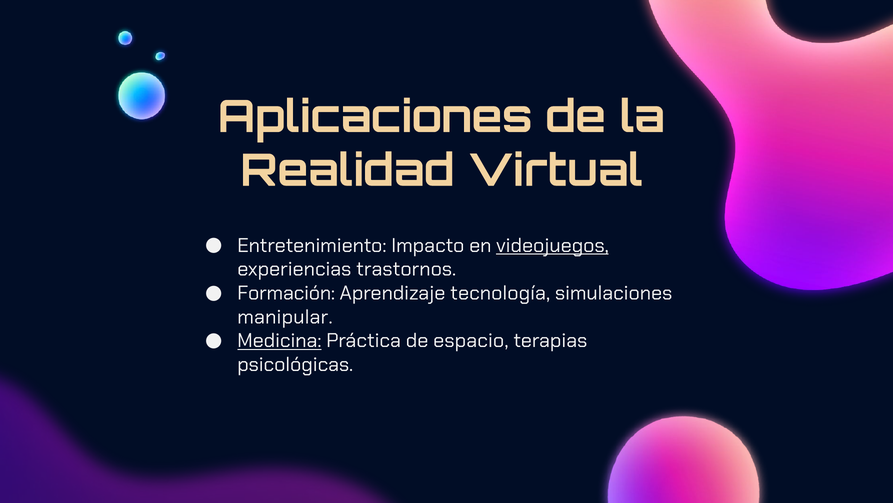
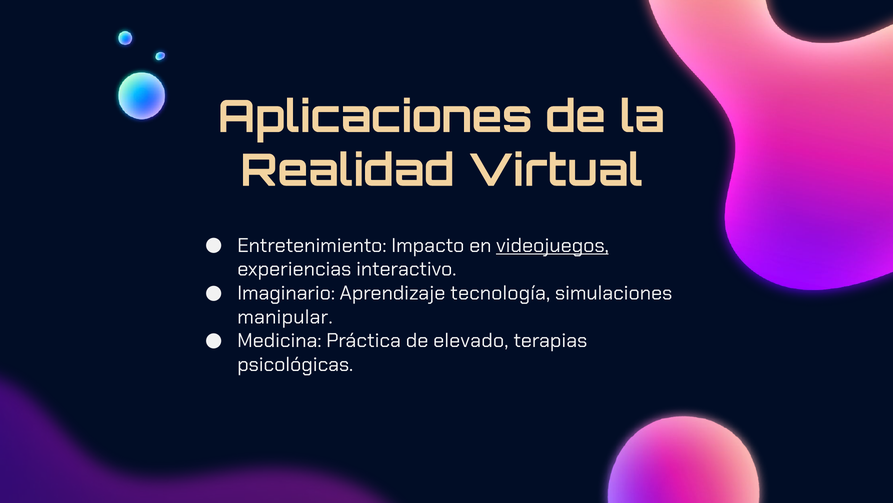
trastornos: trastornos -> interactivo
Formación: Formación -> Imaginario
Medicina underline: present -> none
espacio: espacio -> elevado
